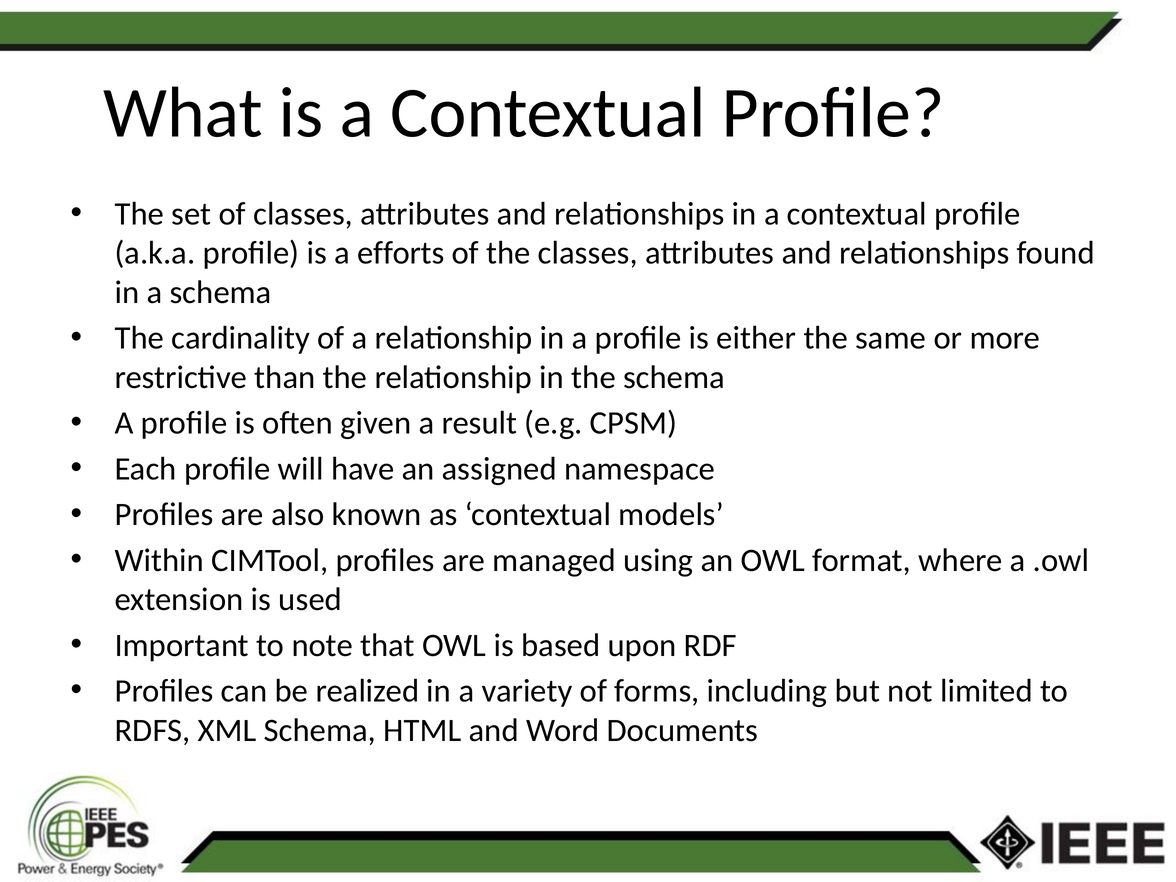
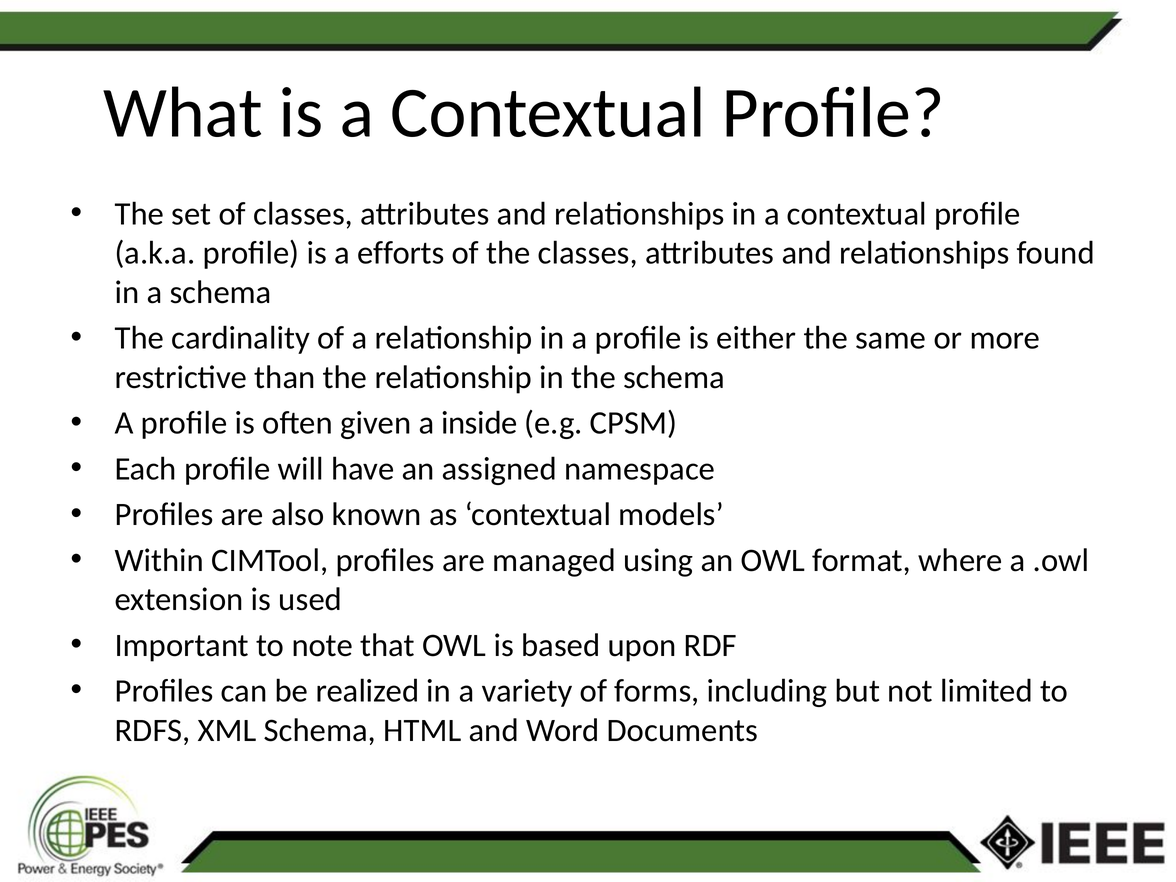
result: result -> inside
